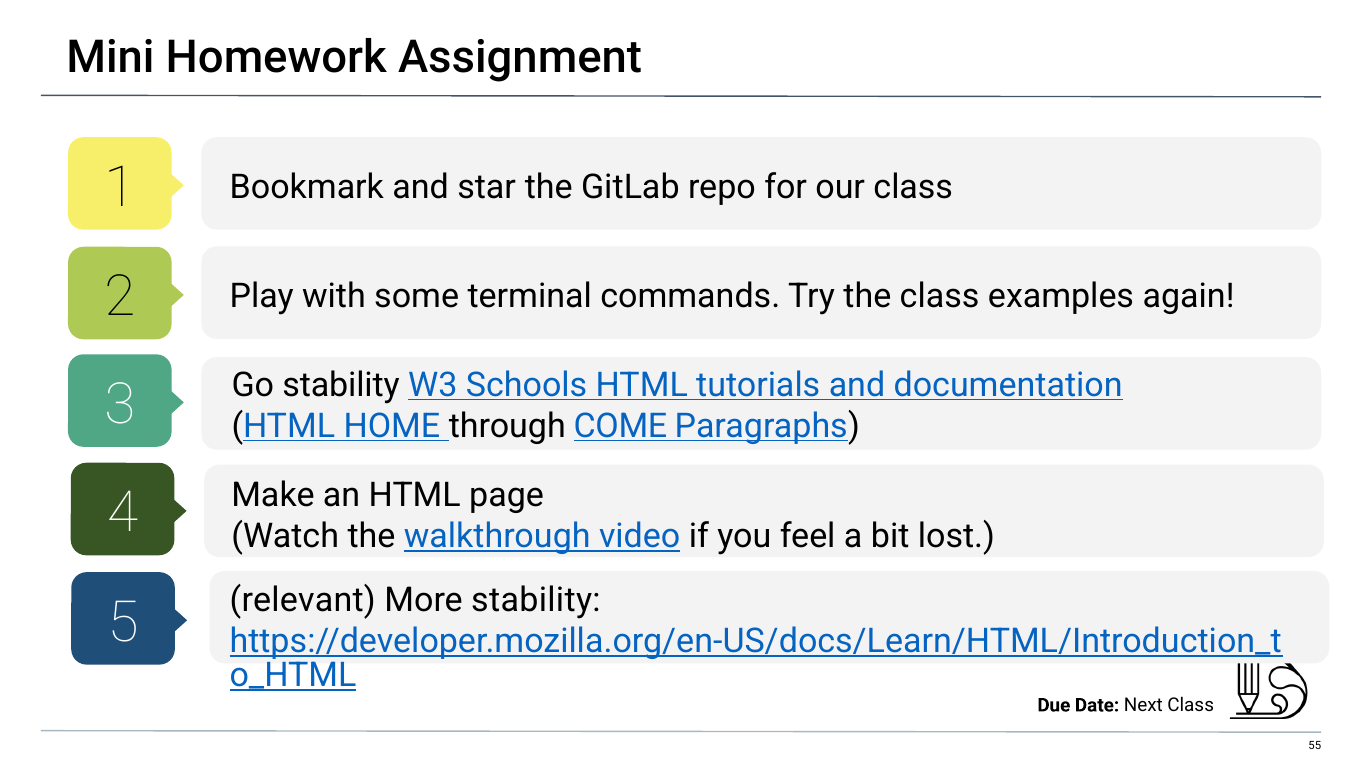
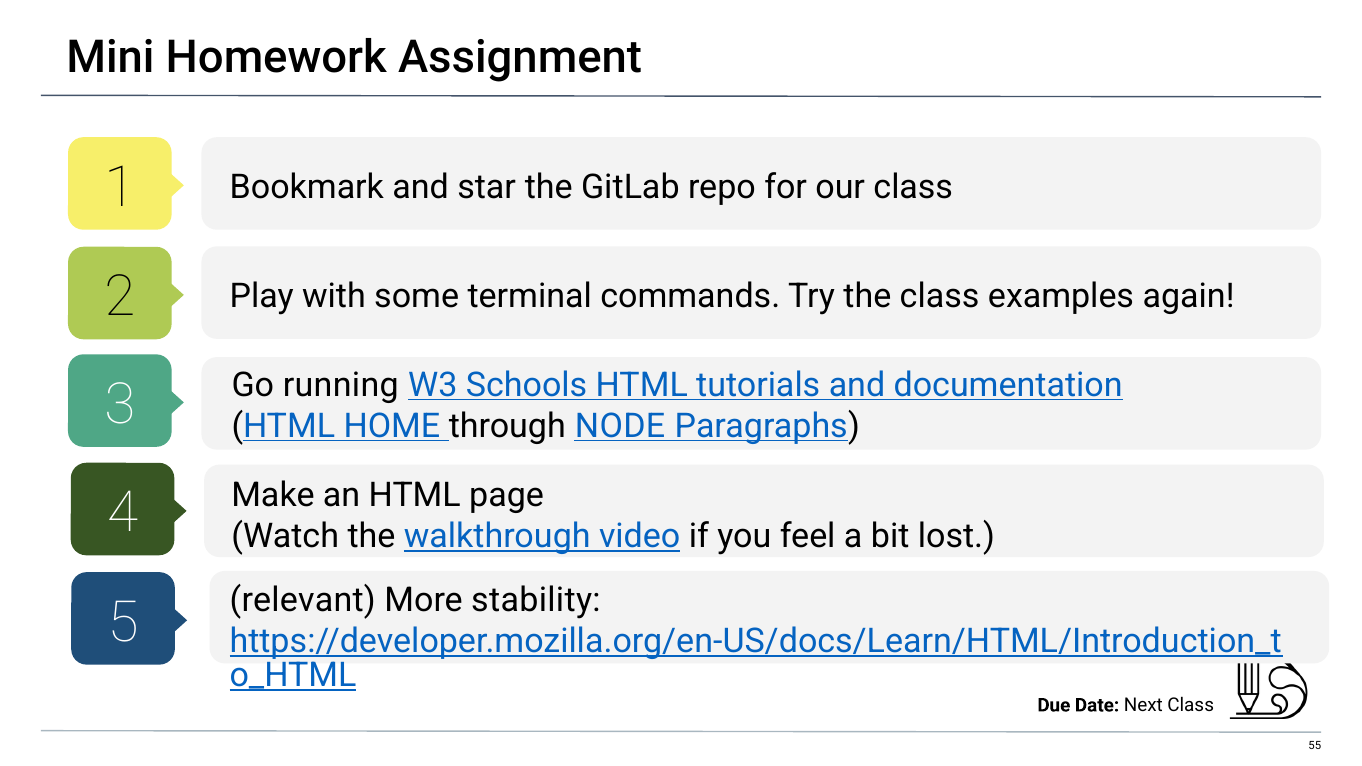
Go stability: stability -> running
COME: COME -> NODE
